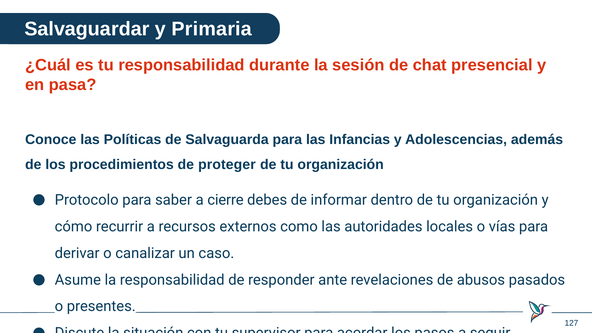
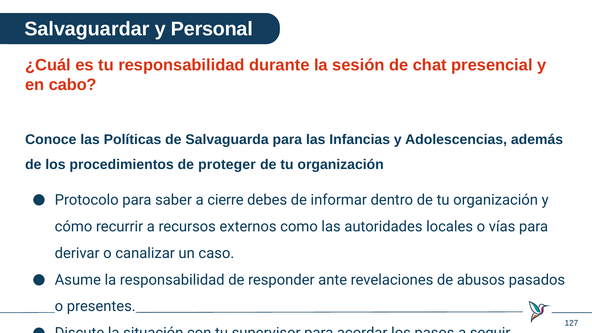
Primaria: Primaria -> Personal
pasa: pasa -> cabo
